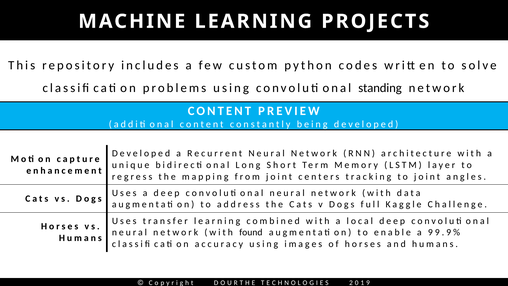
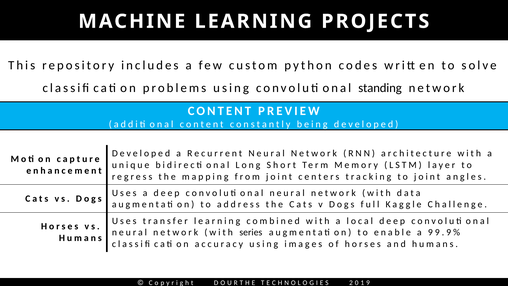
found: found -> series
